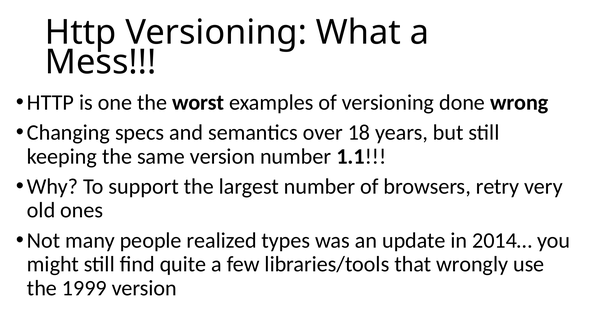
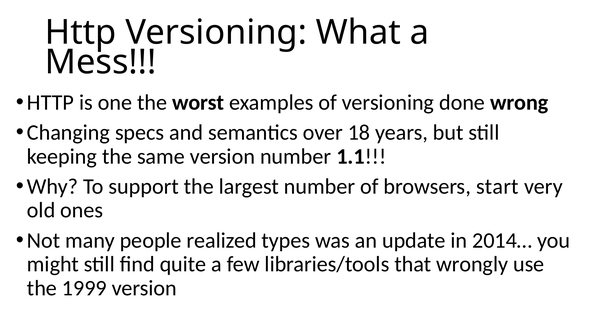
retry: retry -> start
